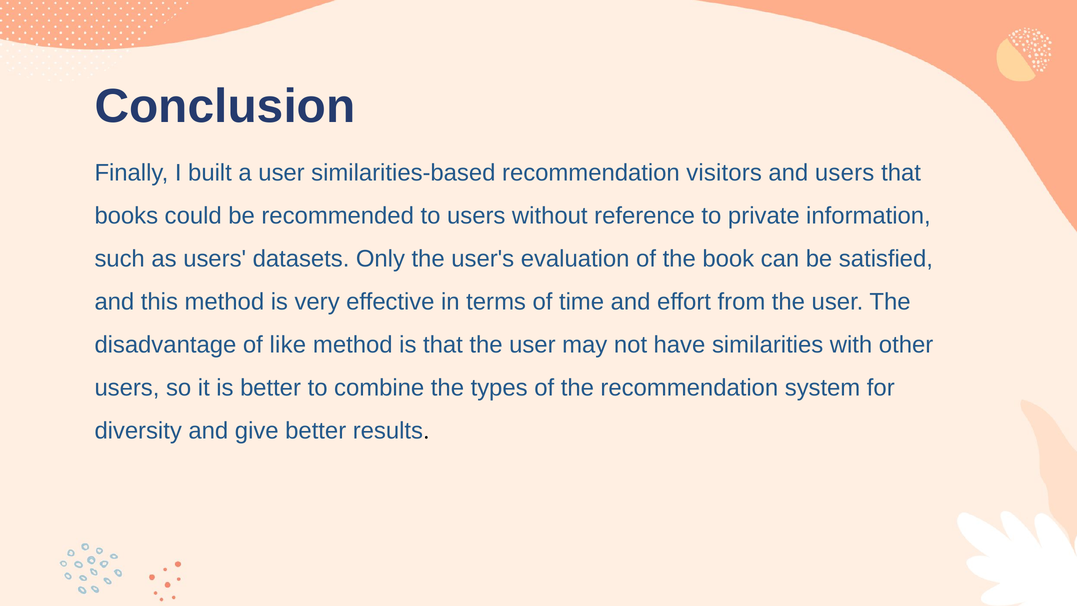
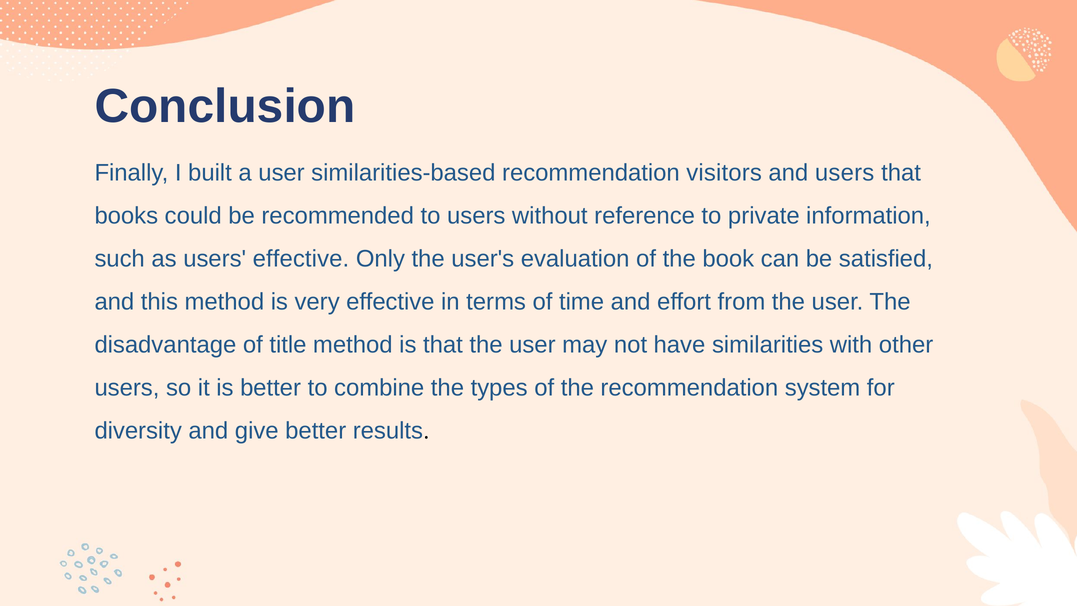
users datasets: datasets -> effective
like: like -> title
